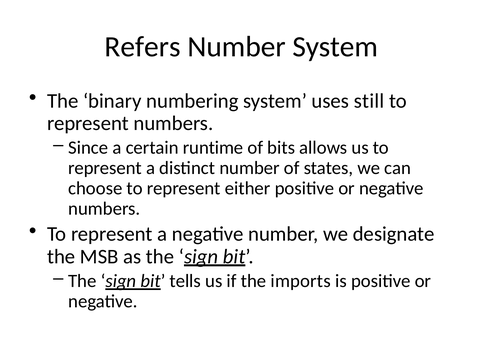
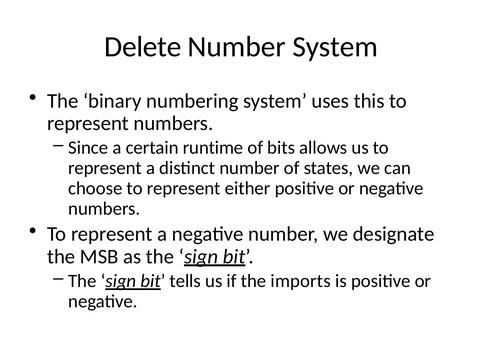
Refers: Refers -> Delete
still: still -> this
